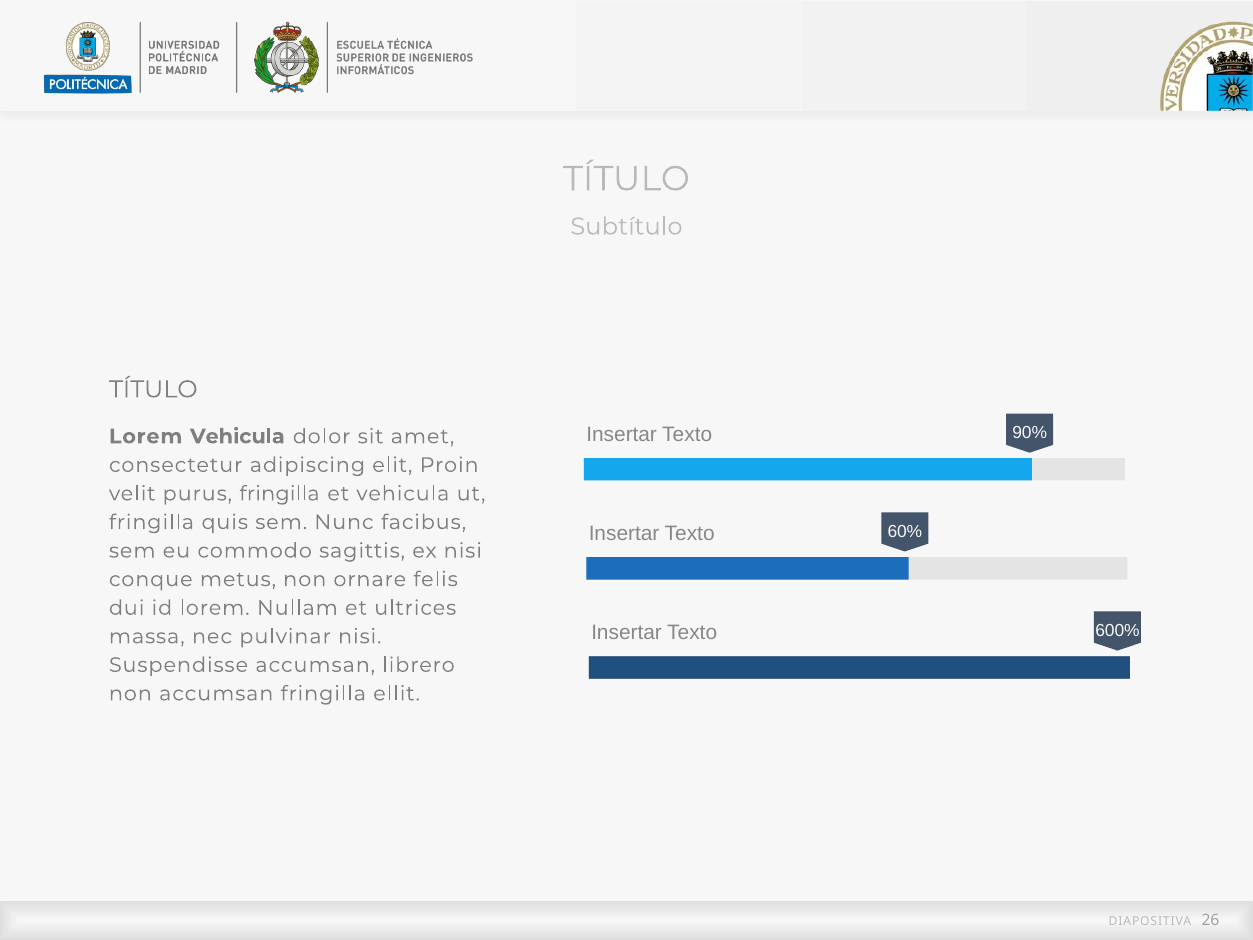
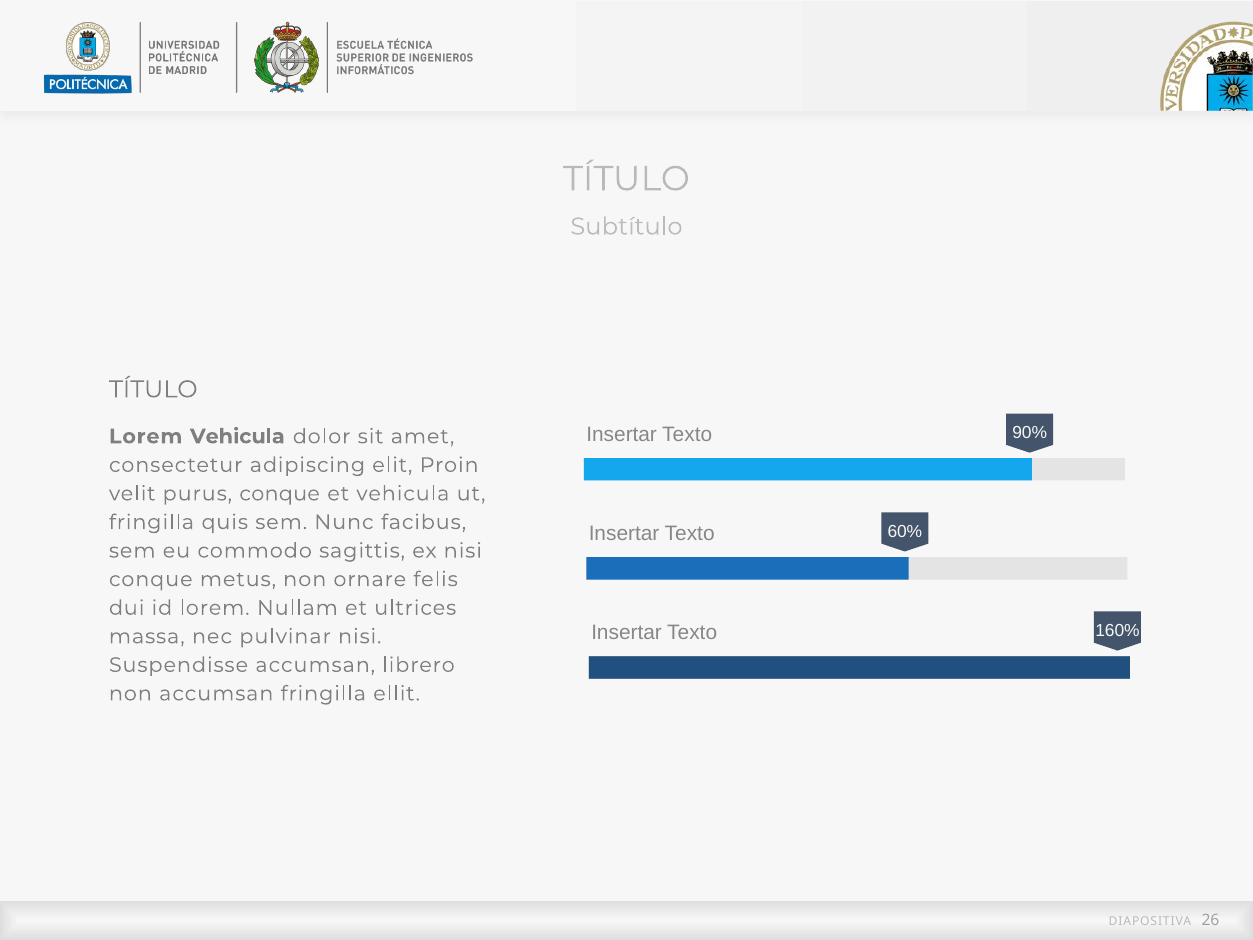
purus fringilla: fringilla -> conque
600%: 600% -> 160%
